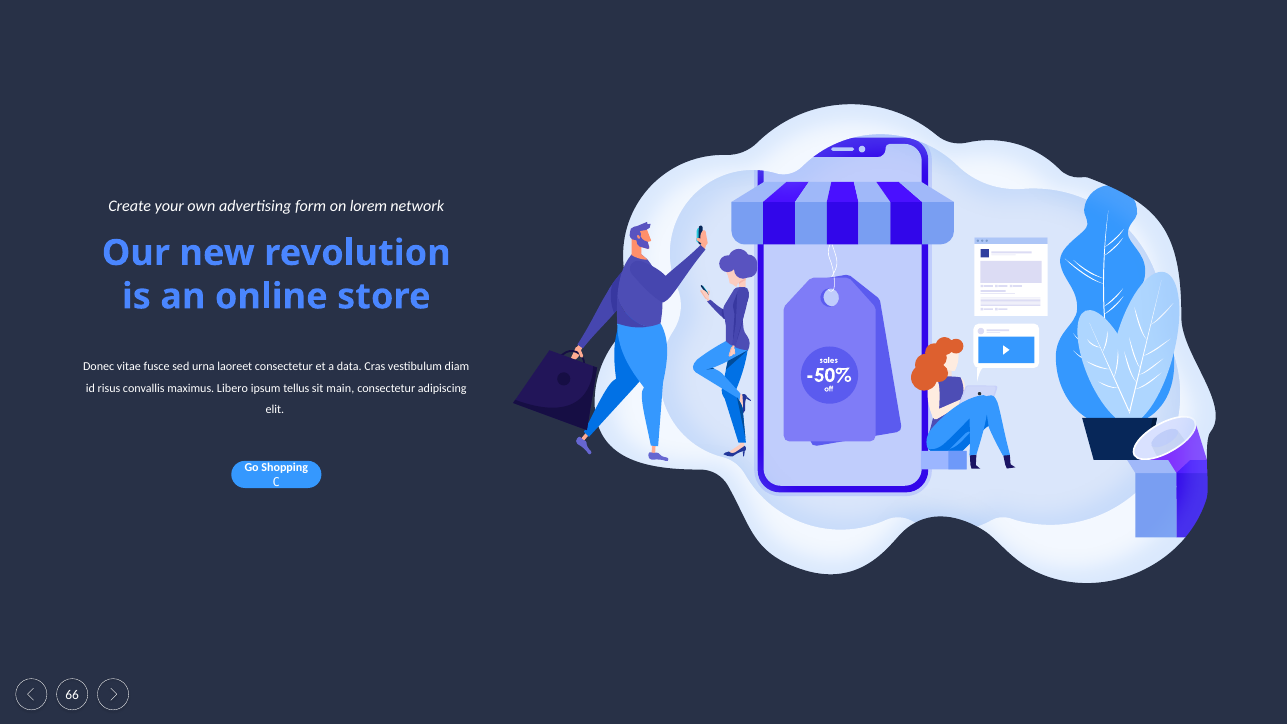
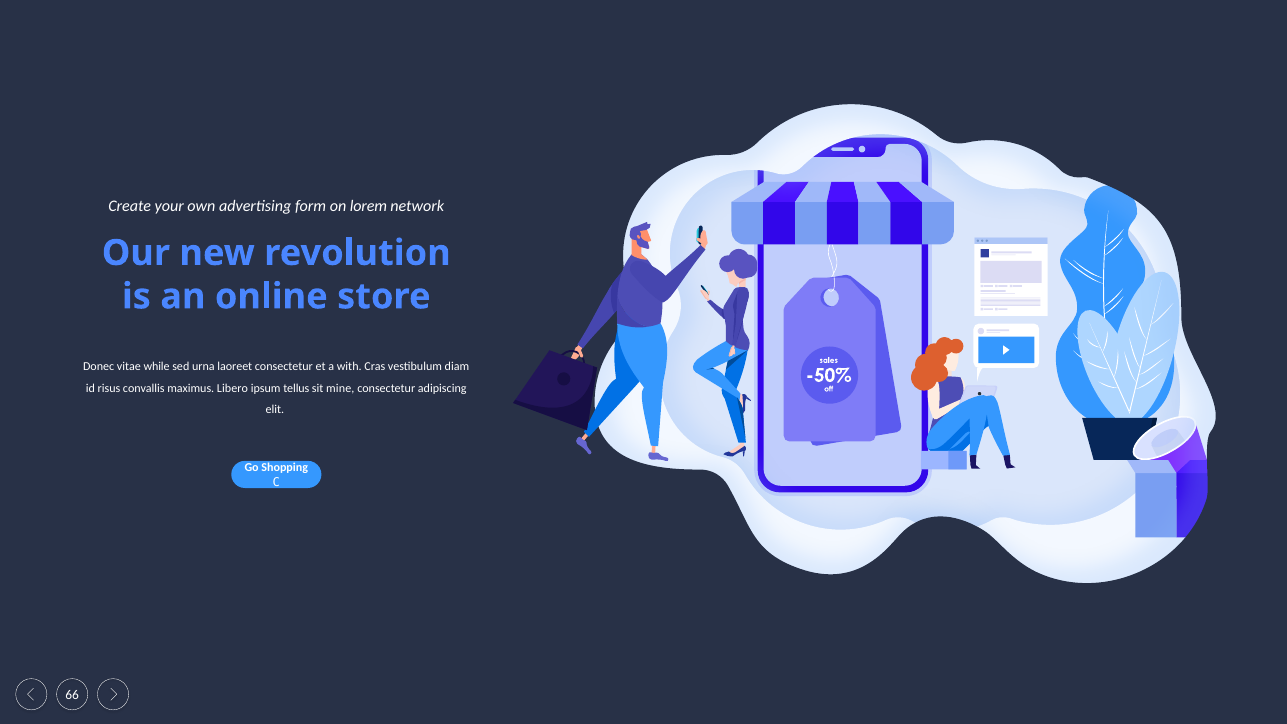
fusce: fusce -> while
data: data -> with
main: main -> mine
